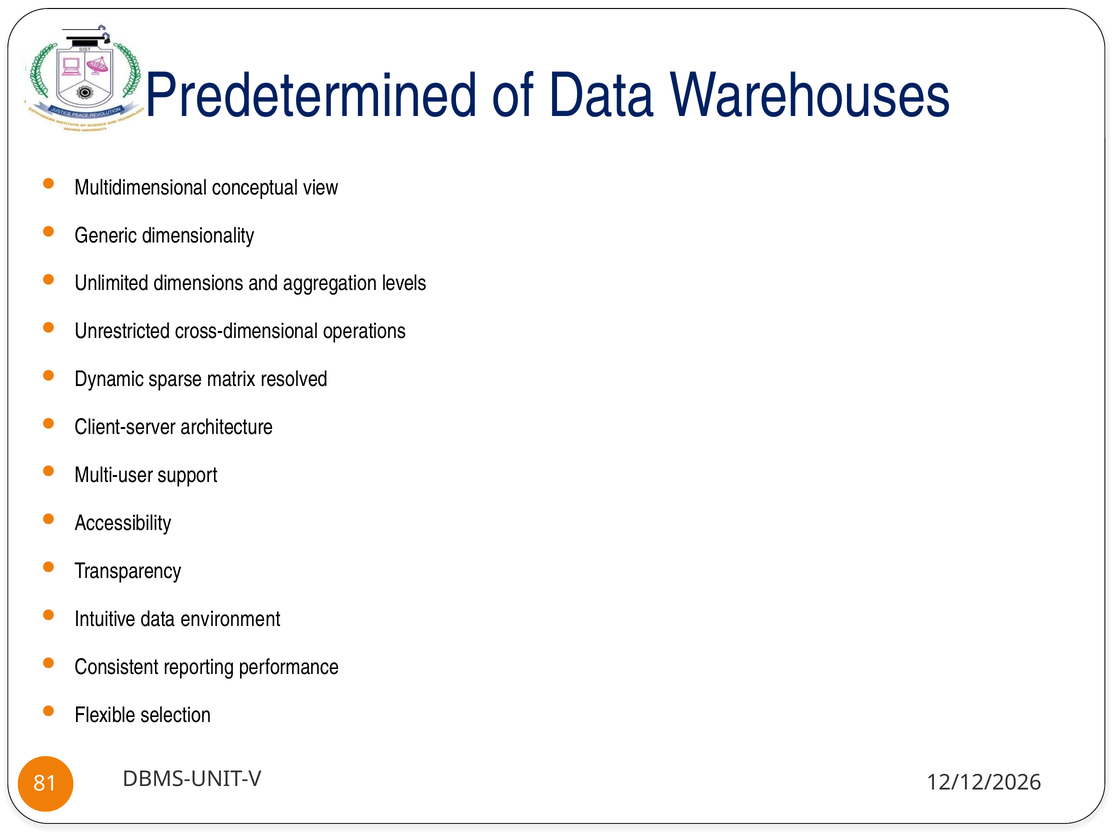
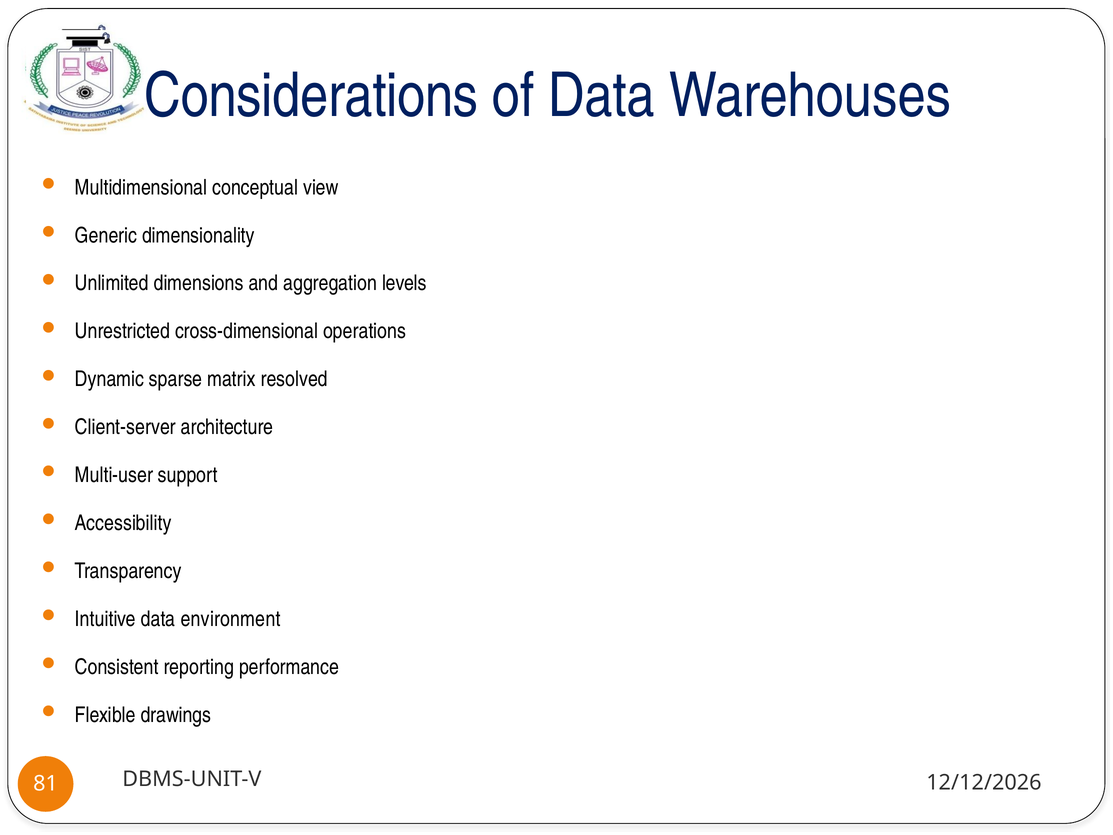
Predetermined: Predetermined -> Considerations
selection: selection -> drawings
